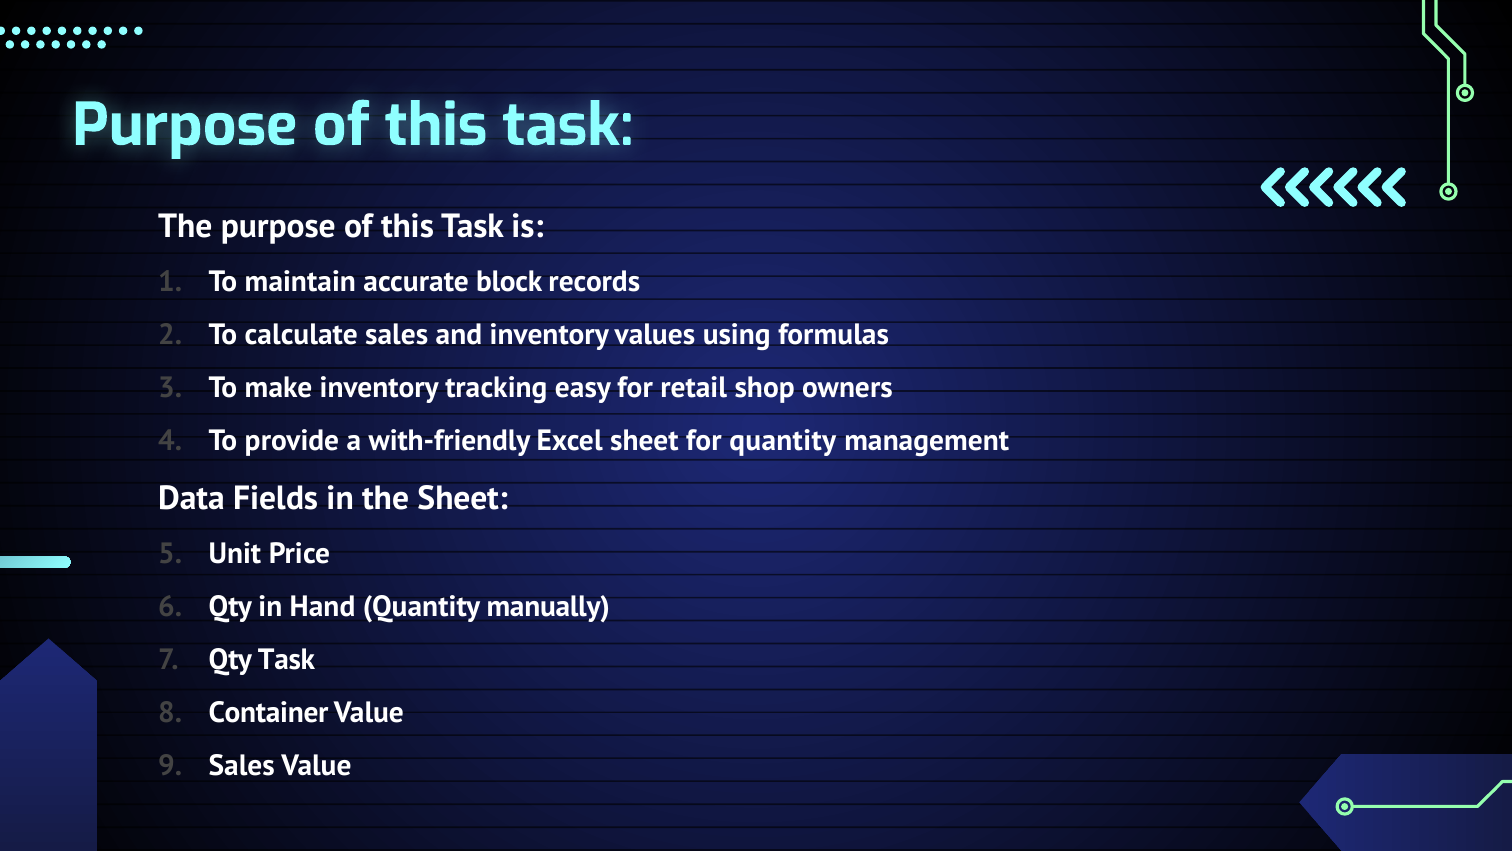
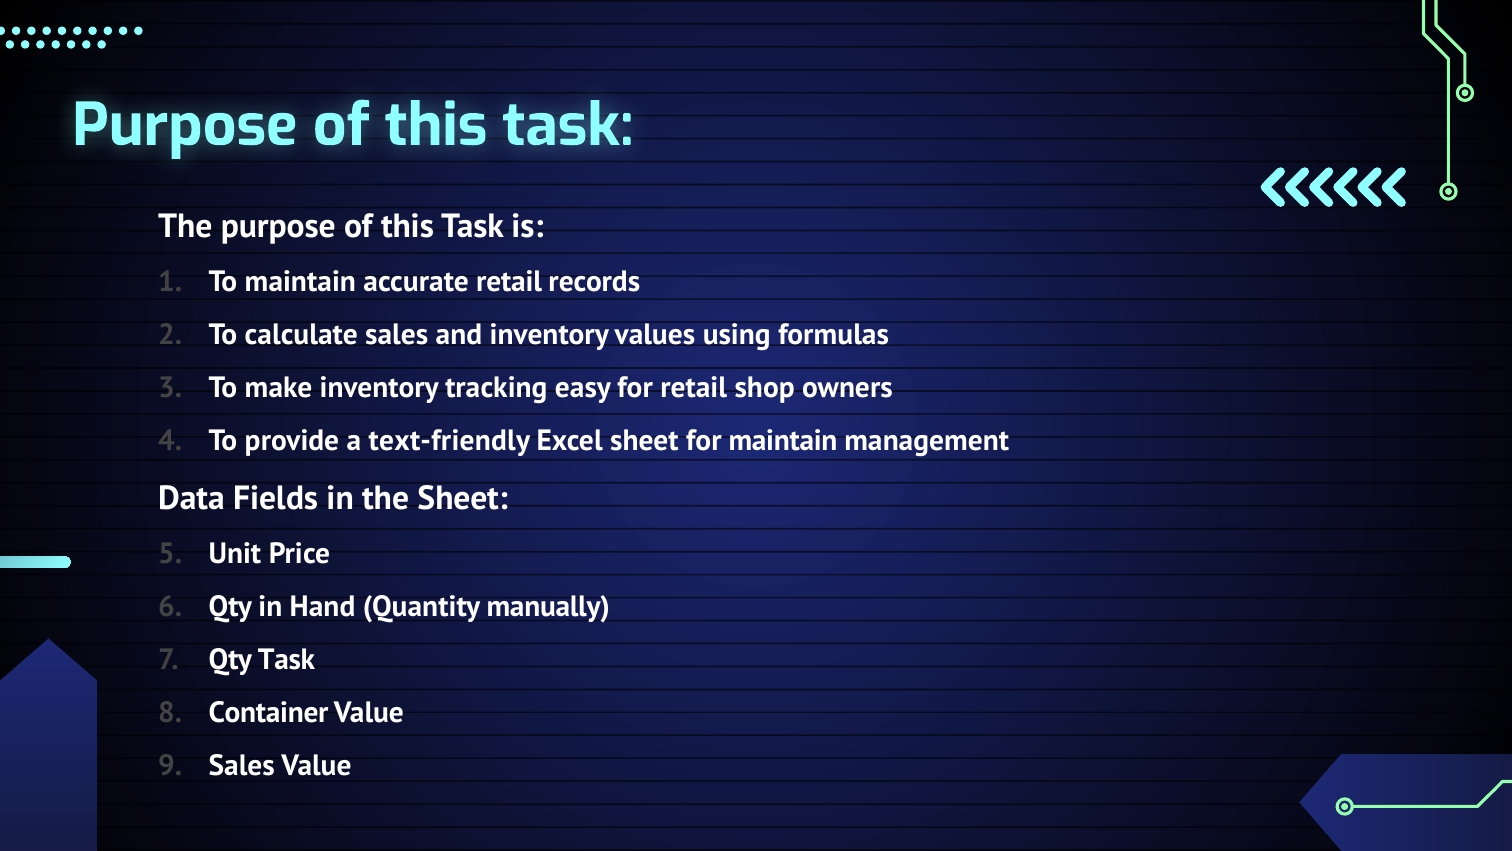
accurate block: block -> retail
with-friendly: with-friendly -> text-friendly
for quantity: quantity -> maintain
